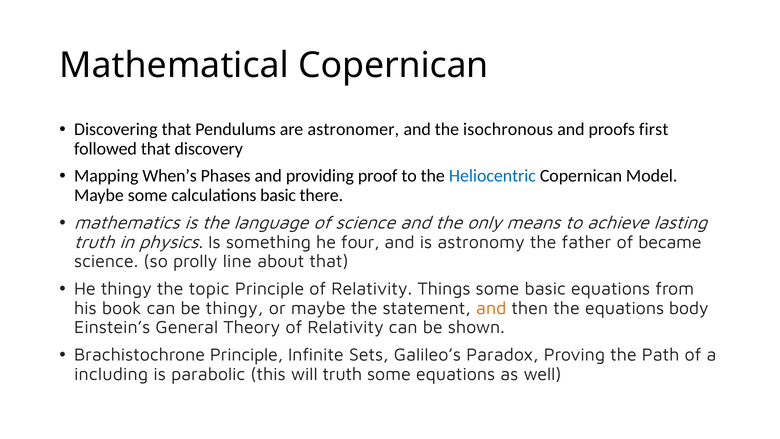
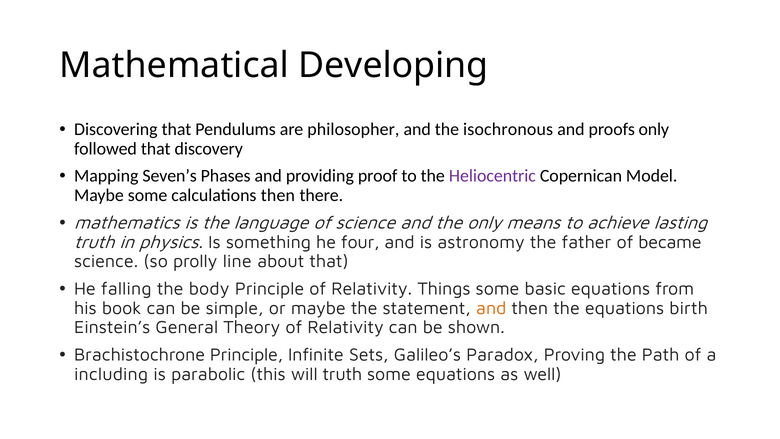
Mathematical Copernican: Copernican -> Developing
astronomer: astronomer -> philosopher
proofs first: first -> only
When’s: When’s -> Seven’s
Heliocentric colour: blue -> purple
calculations basic: basic -> then
He thingy: thingy -> falling
topic: topic -> body
be thingy: thingy -> simple
body: body -> birth
